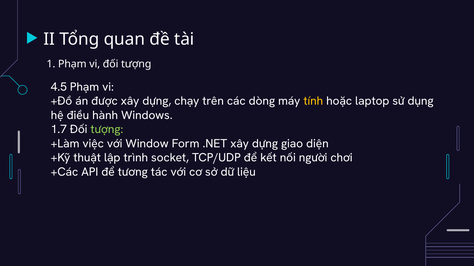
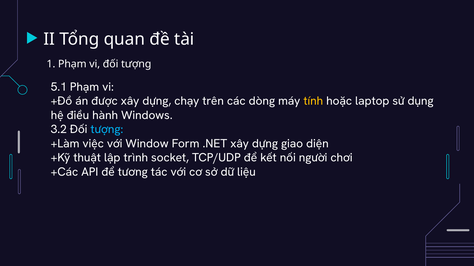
4.5: 4.5 -> 5.1
1.7: 1.7 -> 3.2
tượng at (107, 130) colour: light green -> light blue
